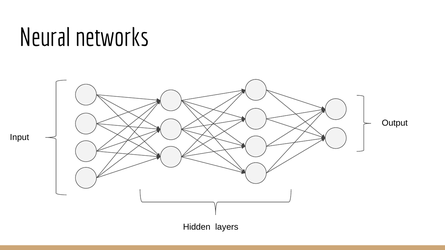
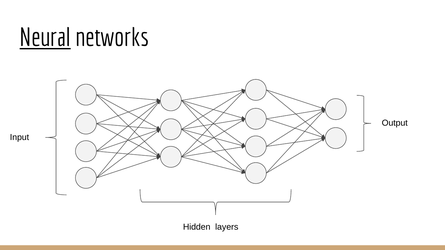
Neural underline: none -> present
